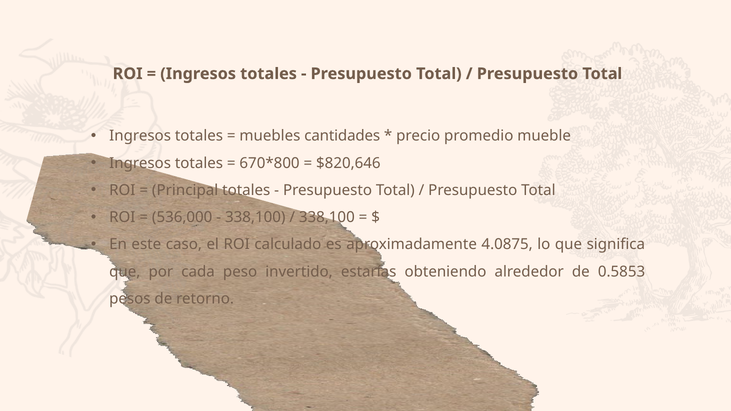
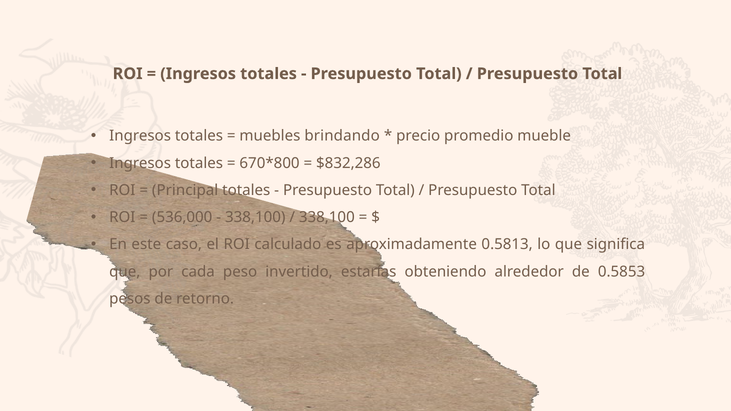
cantidades: cantidades -> brindando
$820,646: $820,646 -> $832,286
4.0875: 4.0875 -> 0.5813
